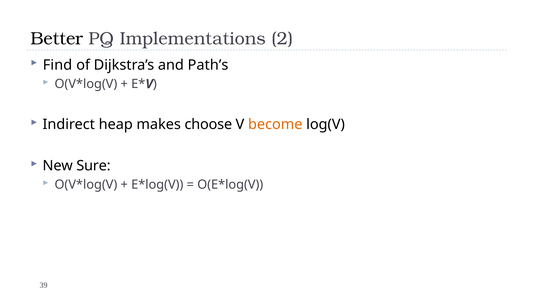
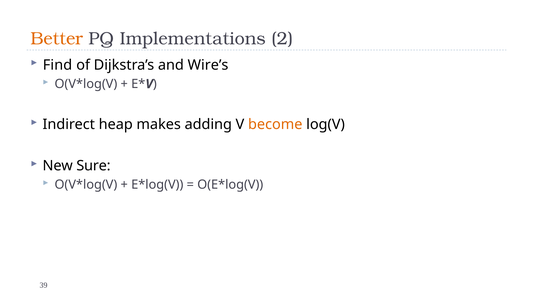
Better colour: black -> orange
Path’s: Path’s -> Wire’s
choose: choose -> adding
